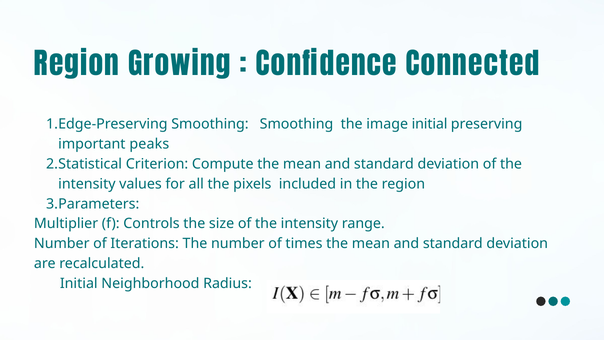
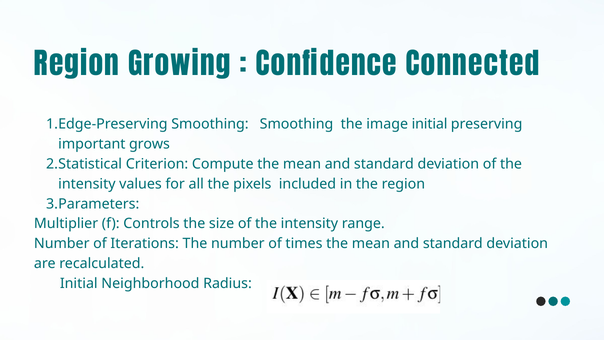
peaks: peaks -> grows
